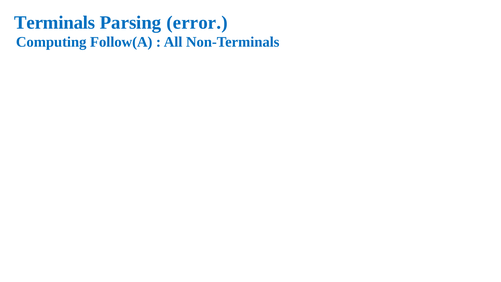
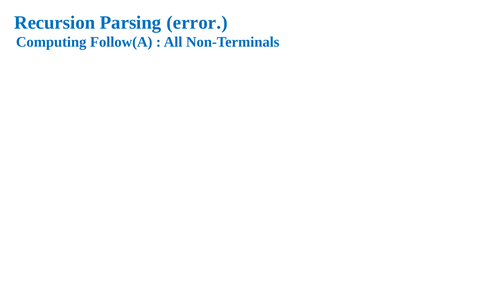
Terminals: Terminals -> Recursion
